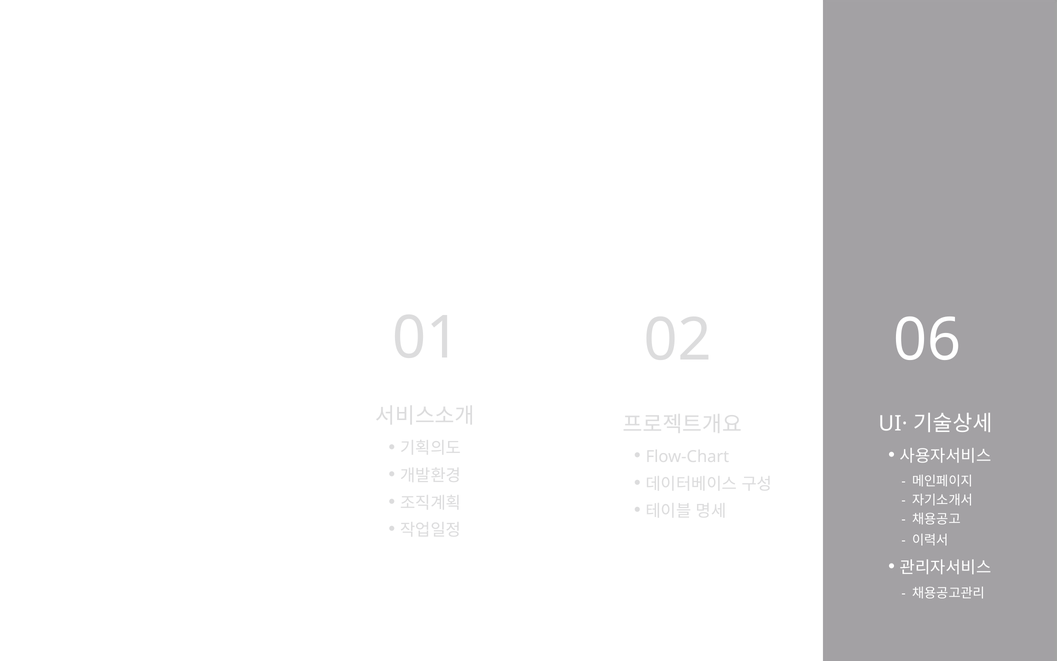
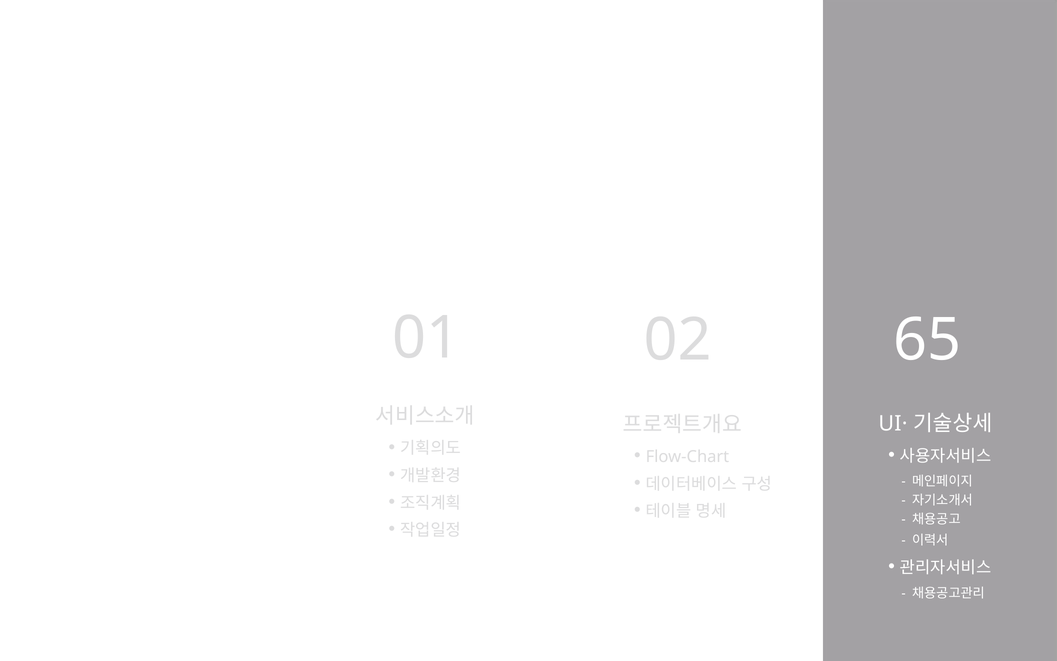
06: 06 -> 65
